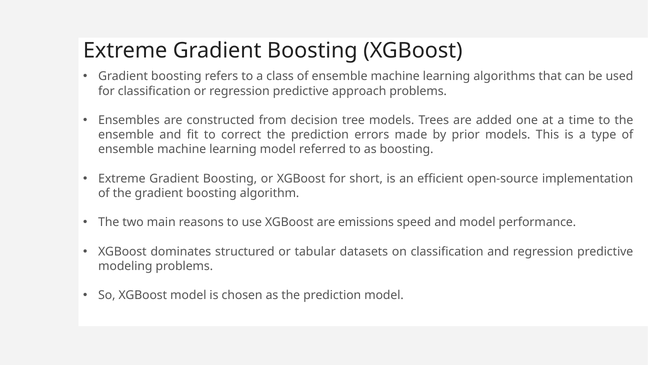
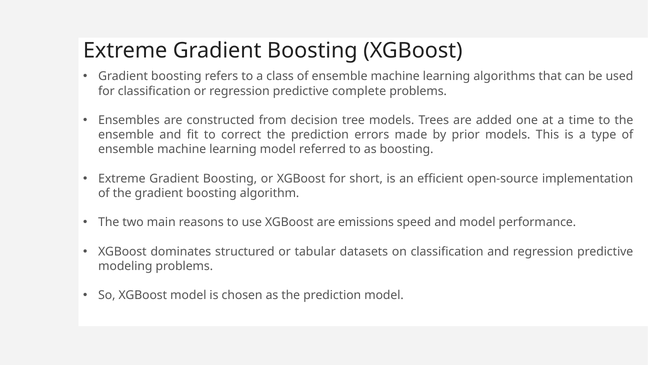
approach: approach -> complete
